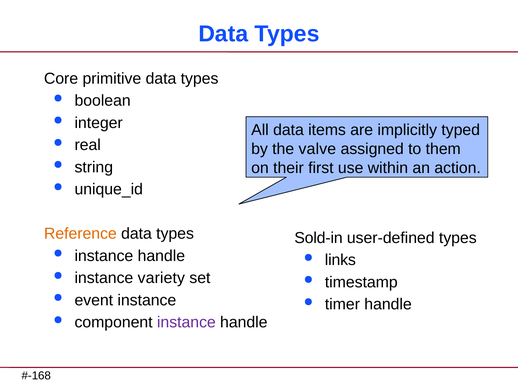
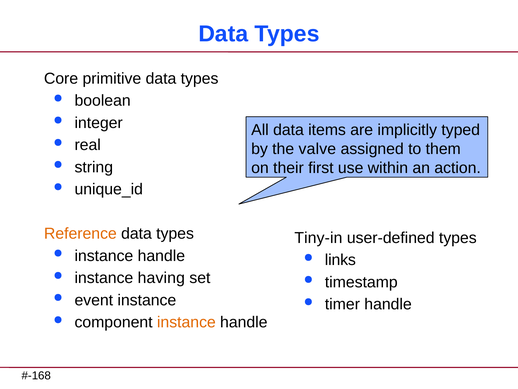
Sold-in: Sold-in -> Tiny-in
variety: variety -> having
instance at (186, 322) colour: purple -> orange
